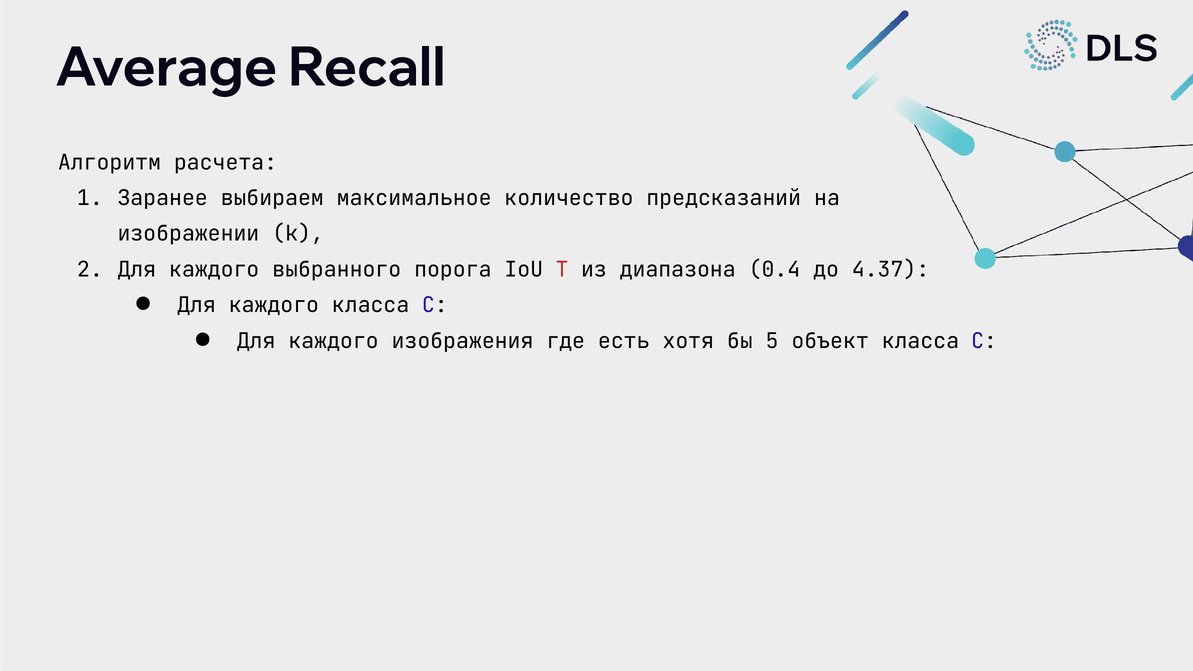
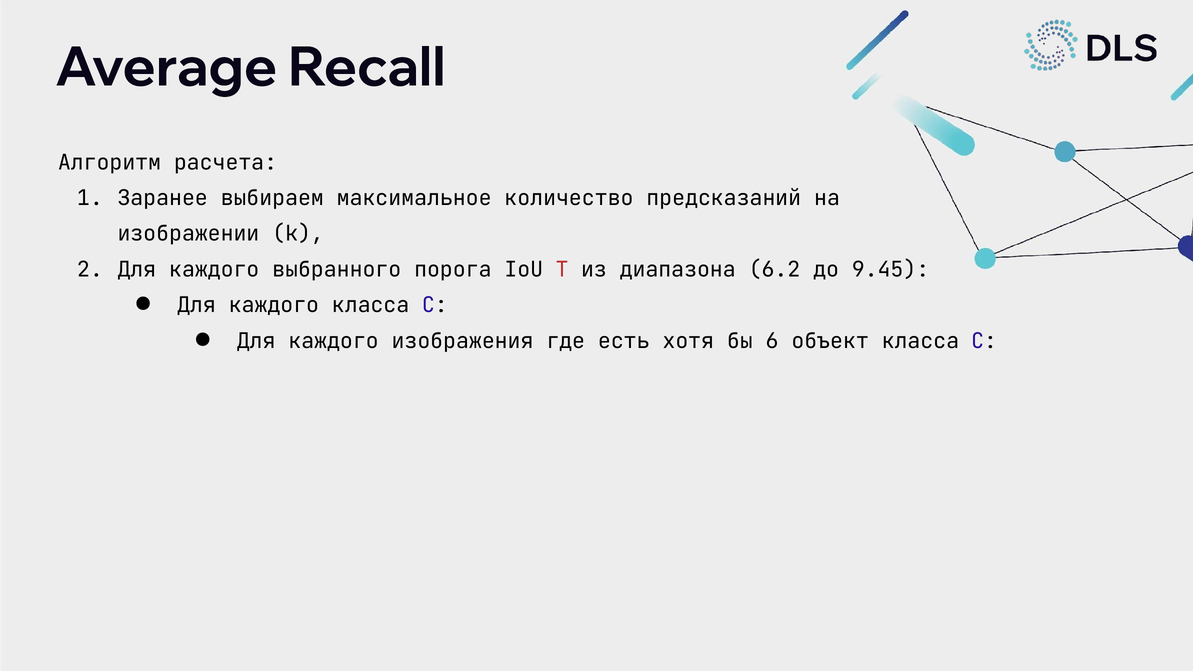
0.4: 0.4 -> 6.2
4.37: 4.37 -> 9.45
5: 5 -> 6
